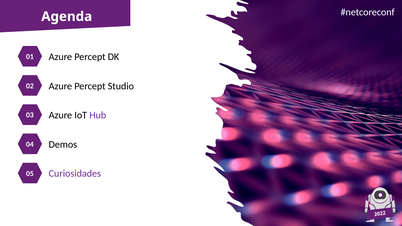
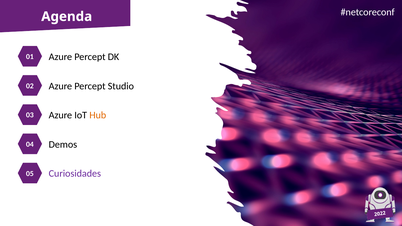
Hub colour: purple -> orange
